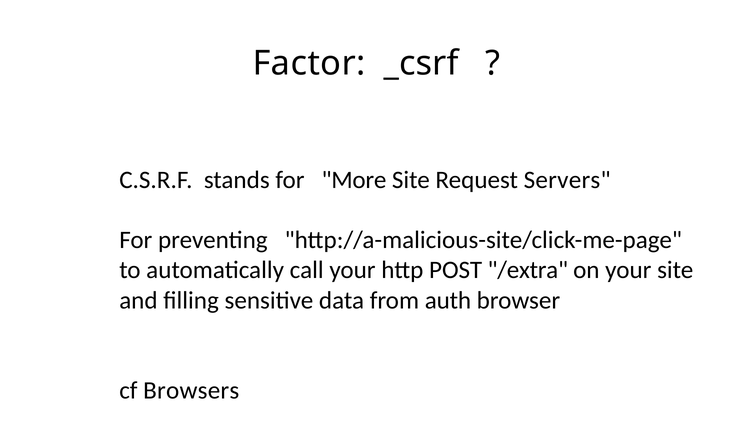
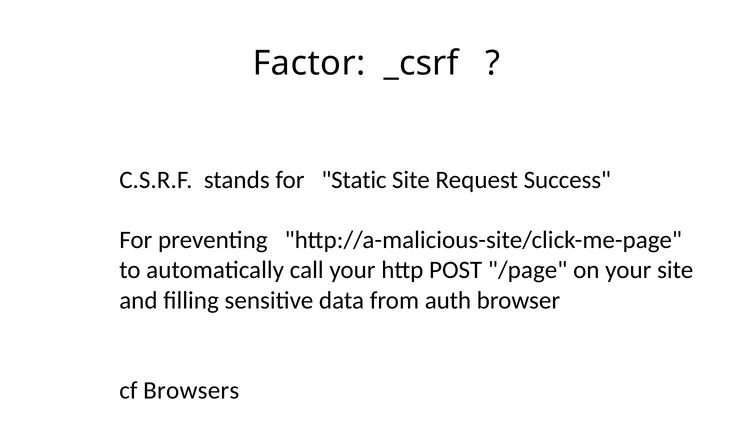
More: More -> Static
Servers: Servers -> Success
/extra: /extra -> /page
